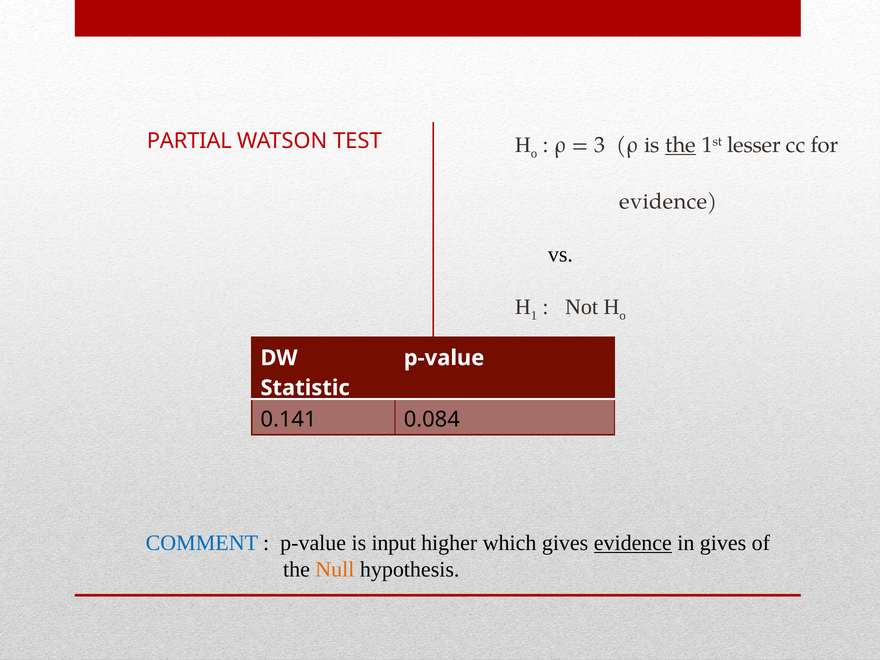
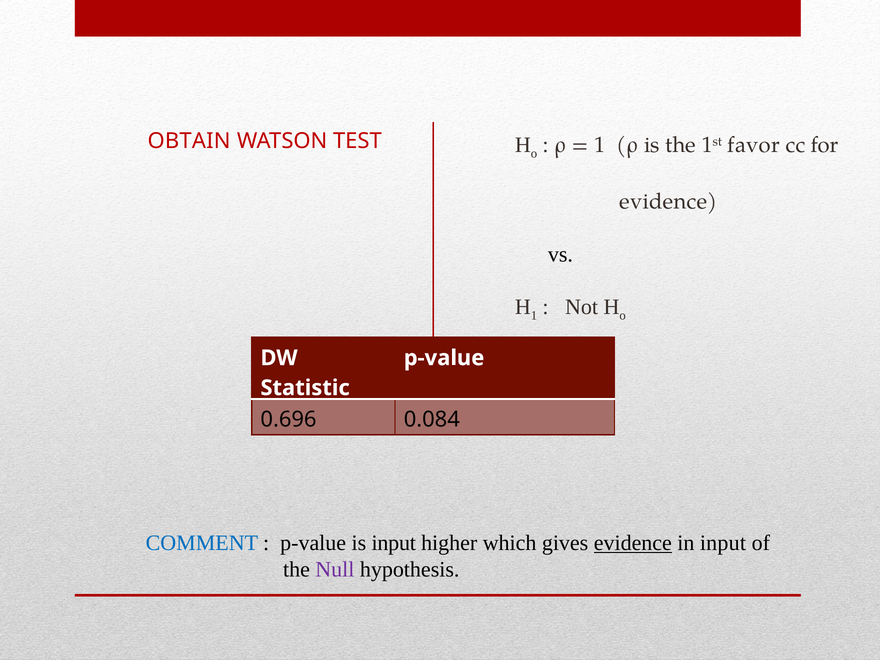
PARTIAL: PARTIAL -> OBTAIN
3 at (600, 145): 3 -> 1
the at (681, 145) underline: present -> none
lesser: lesser -> favor
0.141: 0.141 -> 0.696
in gives: gives -> input
Null colour: orange -> purple
